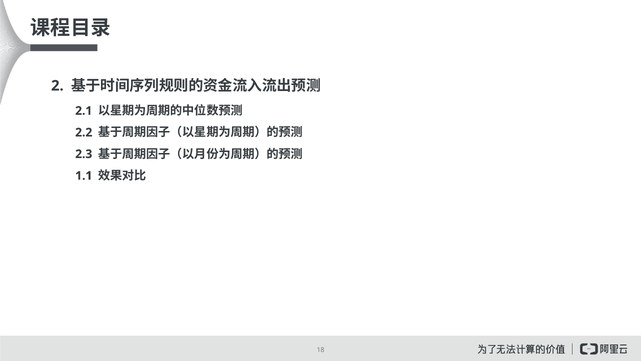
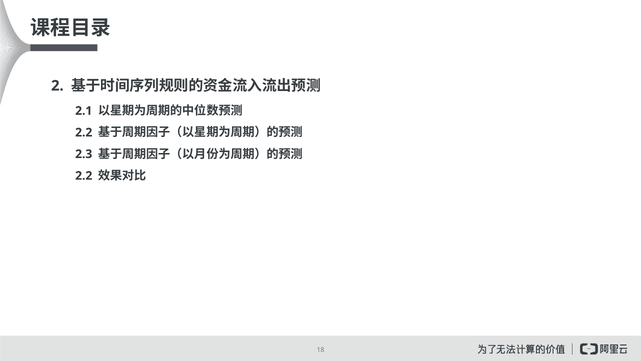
1.1 at (84, 176): 1.1 -> 2.2
